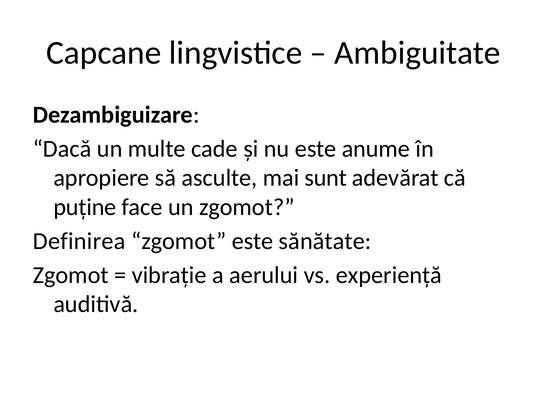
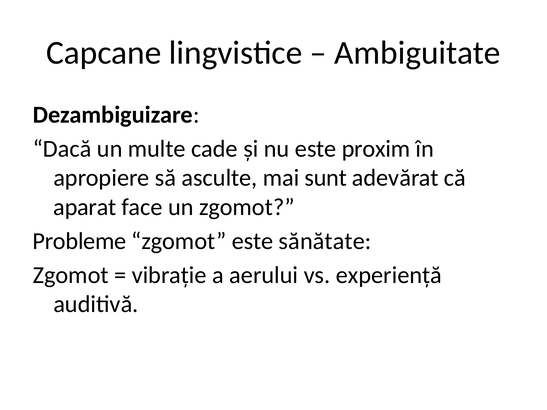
anume: anume -> proxim
puține: puține -> aparat
Definirea: Definirea -> Probleme
